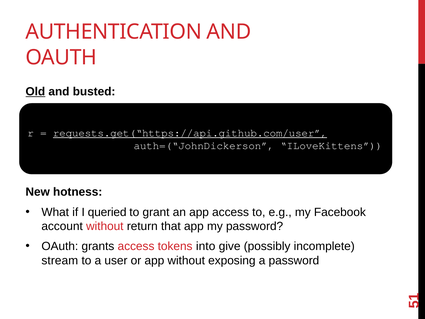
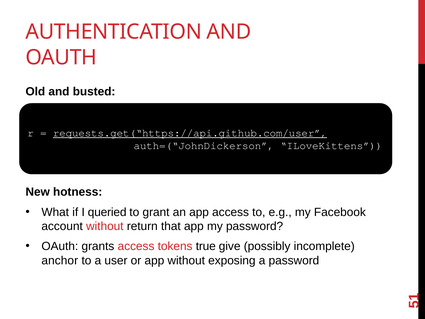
Old underline: present -> none
into: into -> true
stream: stream -> anchor
